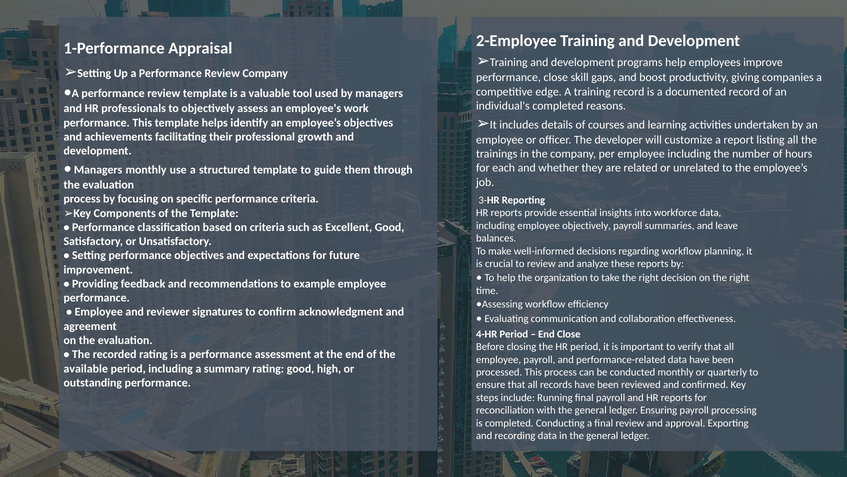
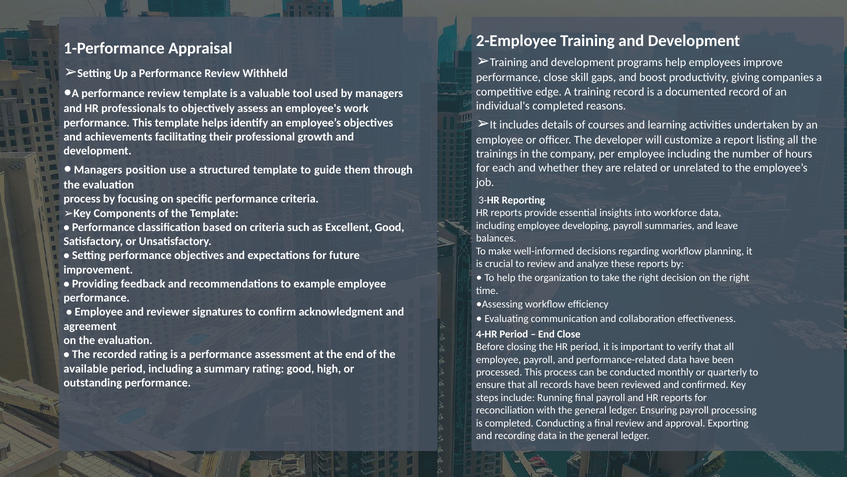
Review Company: Company -> Withheld
Managers monthly: monthly -> position
employee objectively: objectively -> developing
